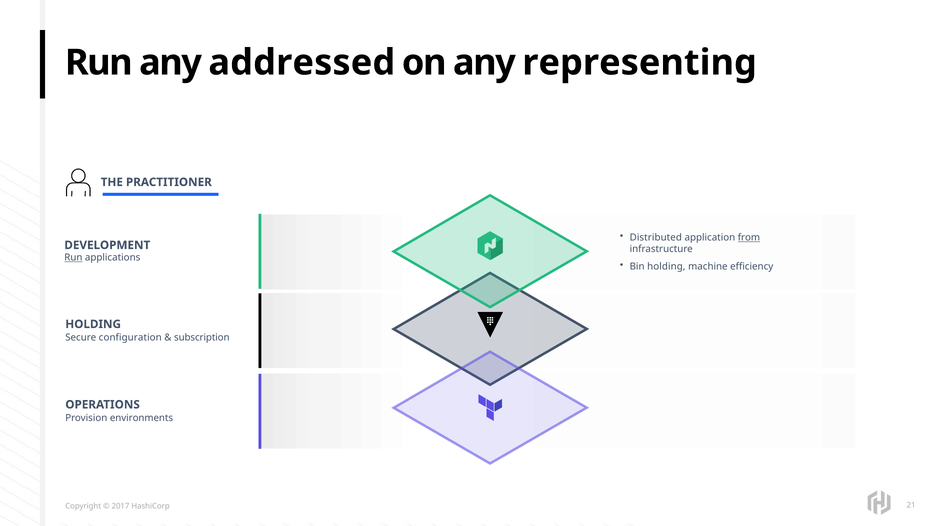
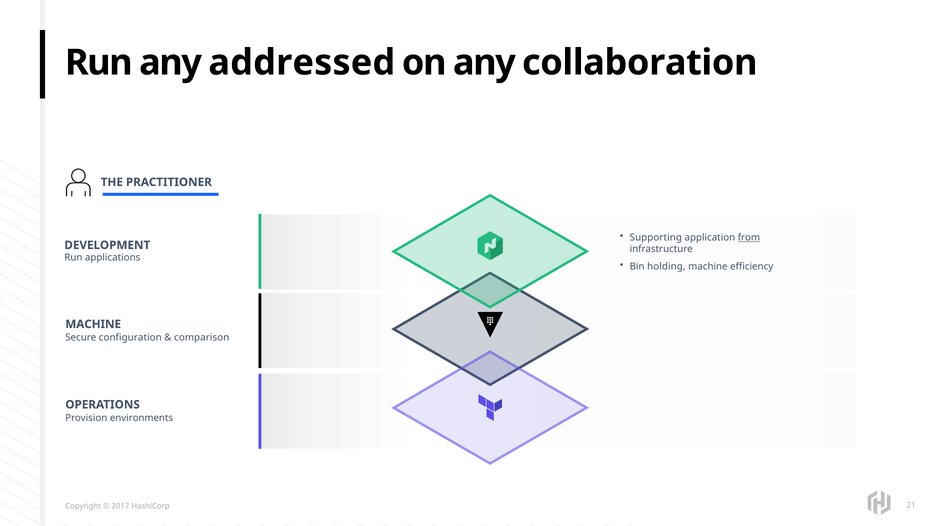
representing: representing -> collaboration
Distributed: Distributed -> Supporting
Run at (73, 258) underline: present -> none
HOLDING at (93, 325): HOLDING -> MACHINE
subscription: subscription -> comparison
